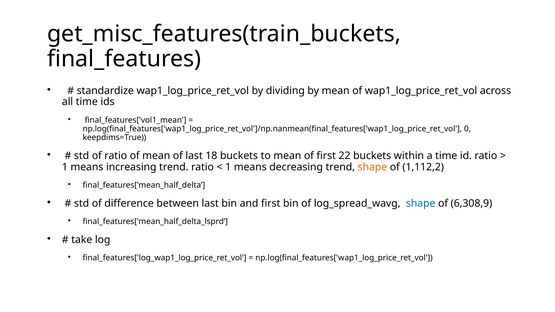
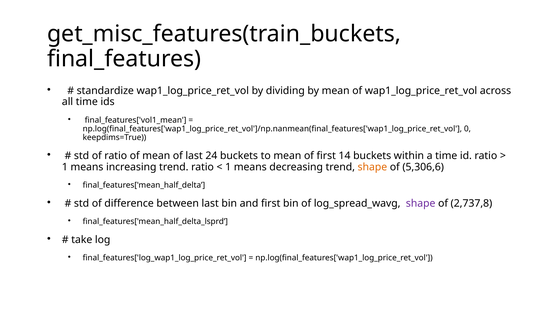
18: 18 -> 24
22: 22 -> 14
1,112,2: 1,112,2 -> 5,306,6
shape at (421, 204) colour: blue -> purple
6,308,9: 6,308,9 -> 2,737,8
